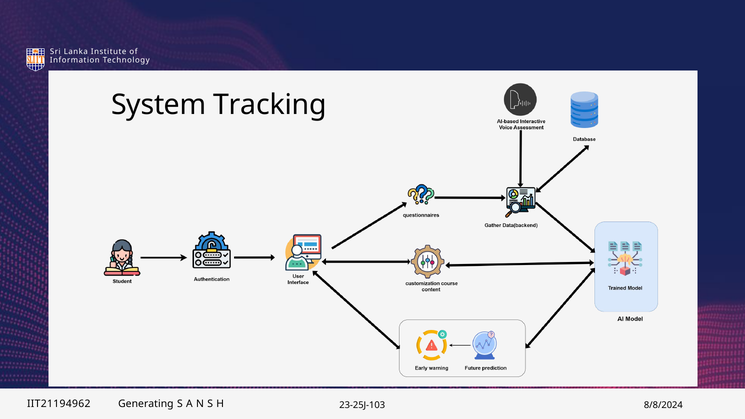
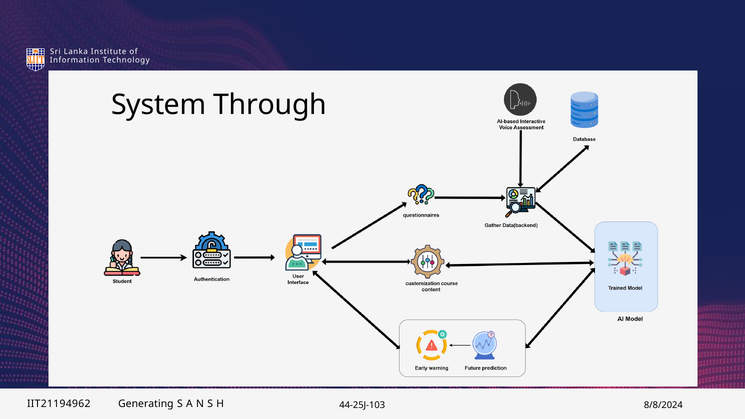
Tracking: Tracking -> Through
23-25J-103: 23-25J-103 -> 44-25J-103
